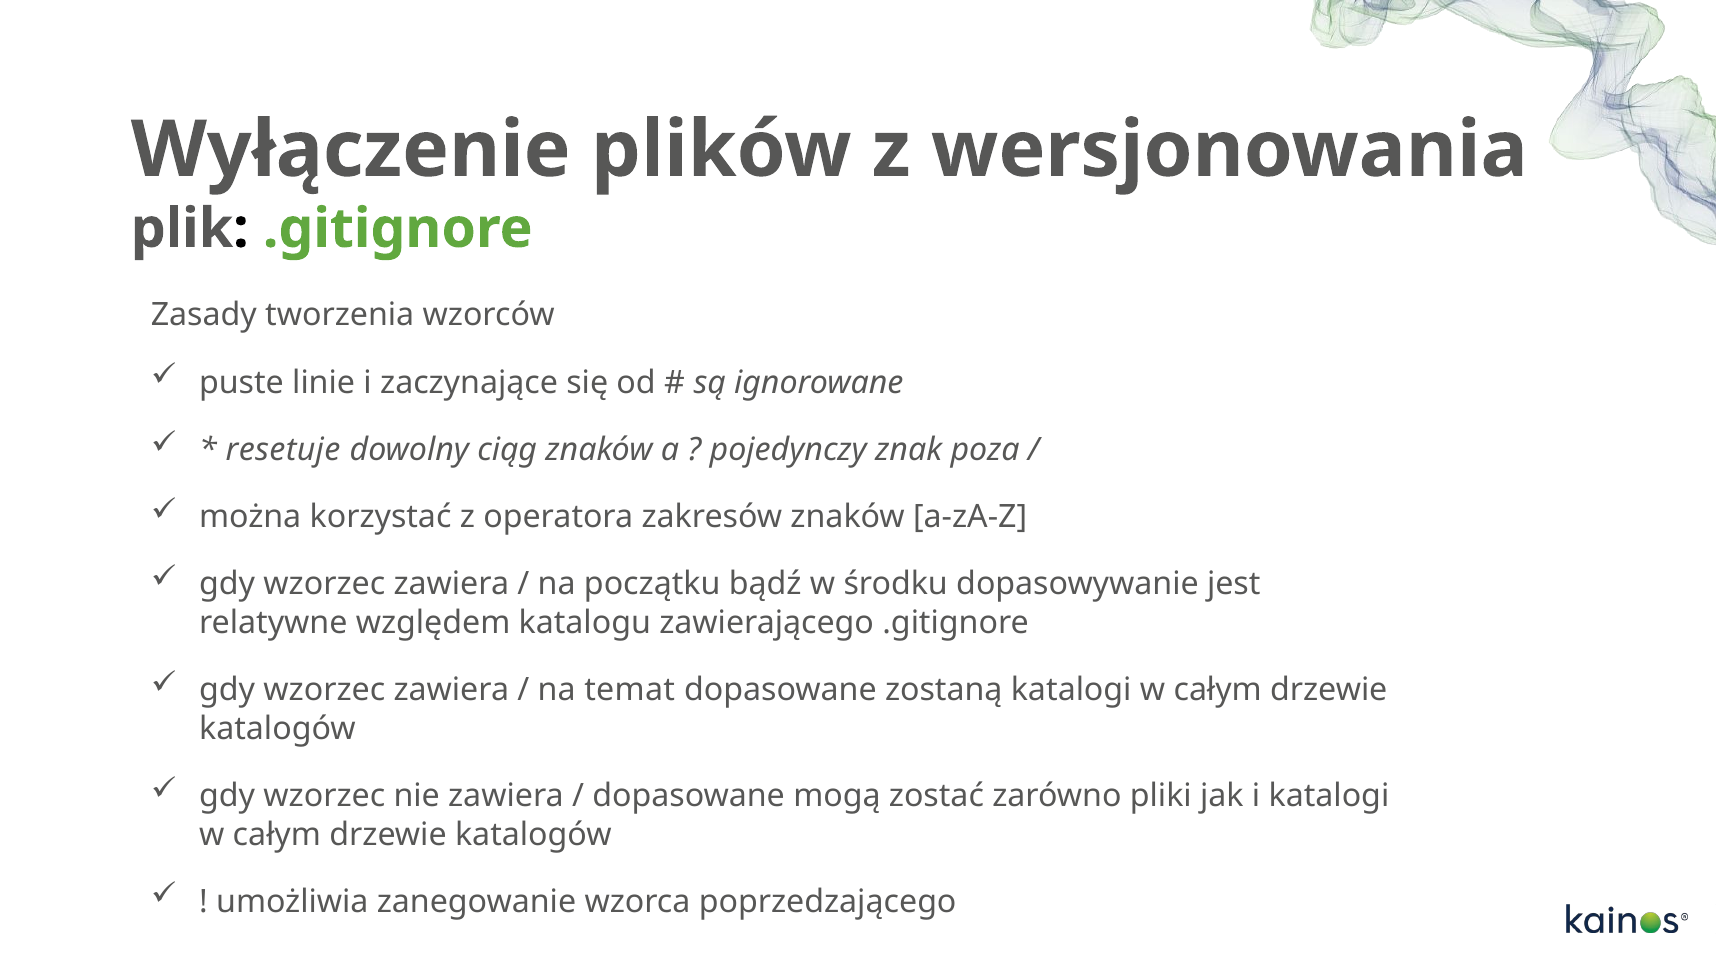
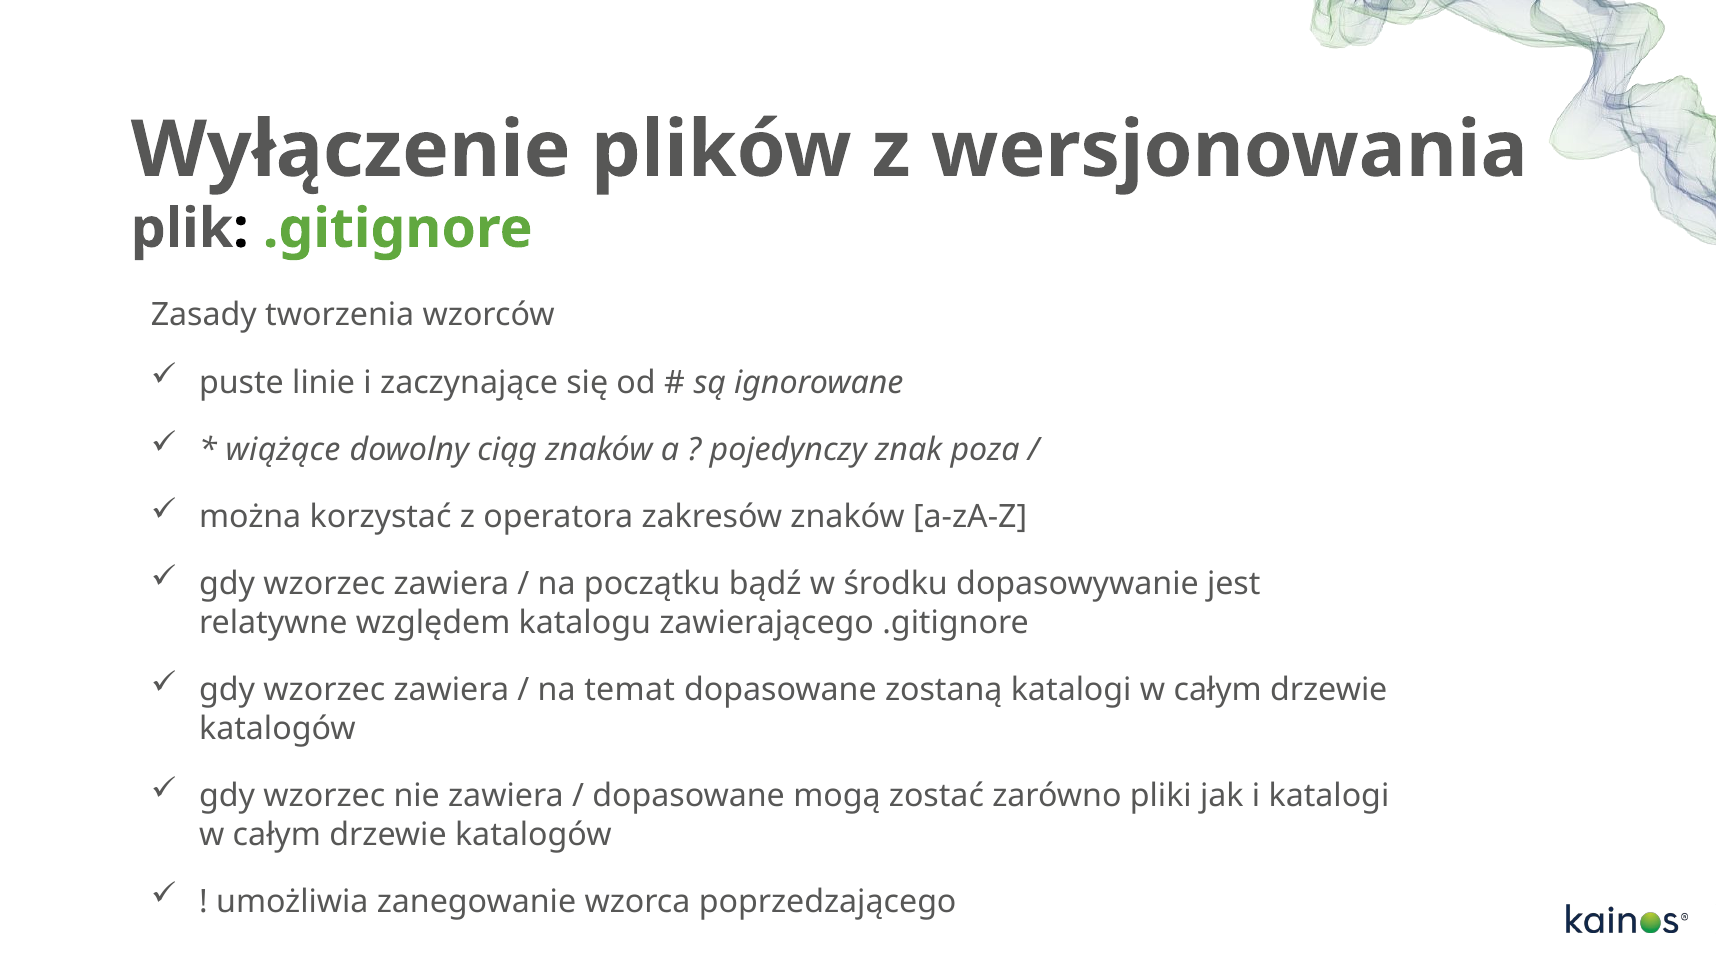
resetuje: resetuje -> wiążące
